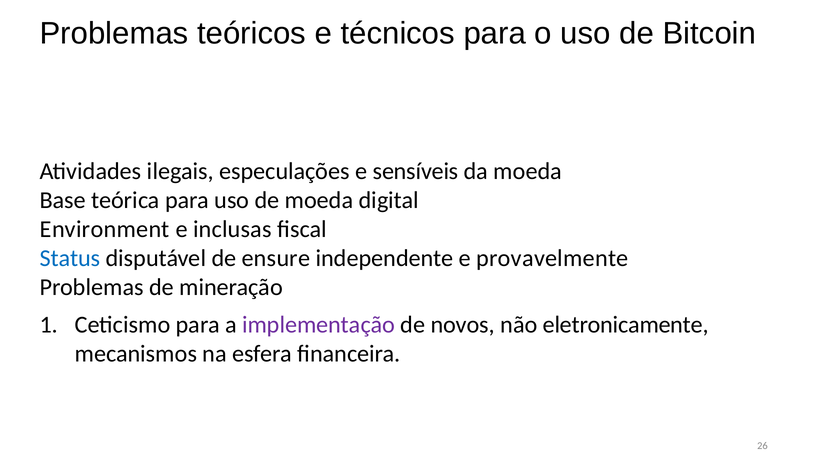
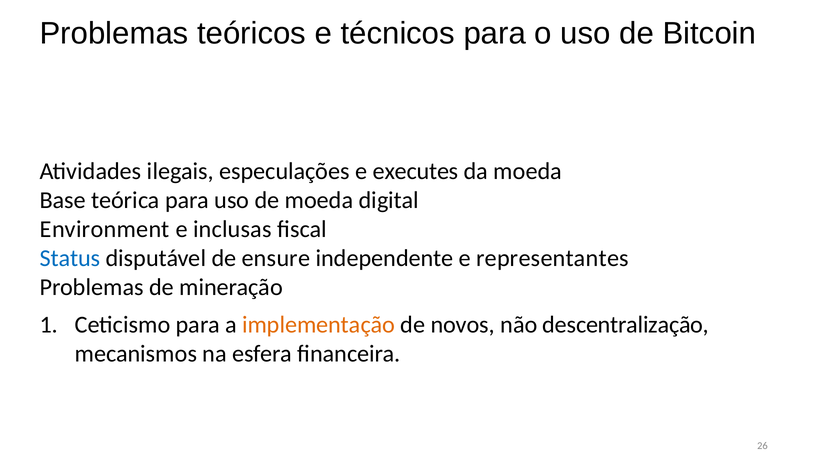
sensíveis: sensíveis -> executes
provavelmente: provavelmente -> representantes
implementação colour: purple -> orange
eletronicamente: eletronicamente -> descentralização
